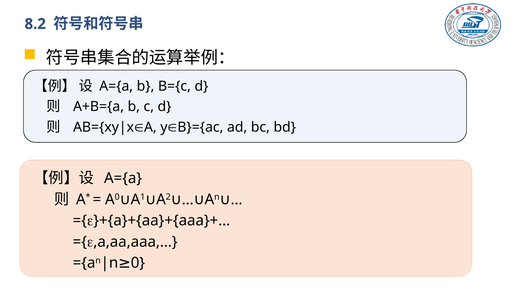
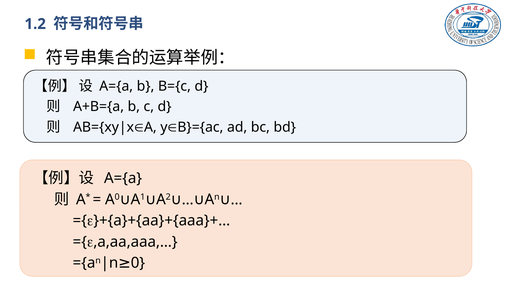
8.2: 8.2 -> 1.2
